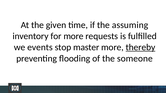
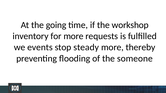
given: given -> going
assuming: assuming -> workshop
master: master -> steady
thereby underline: present -> none
